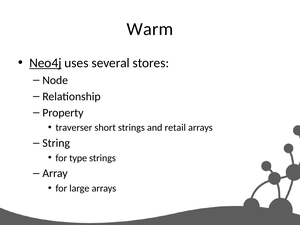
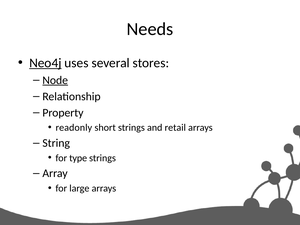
Warm: Warm -> Needs
Node underline: none -> present
traverser: traverser -> readonly
